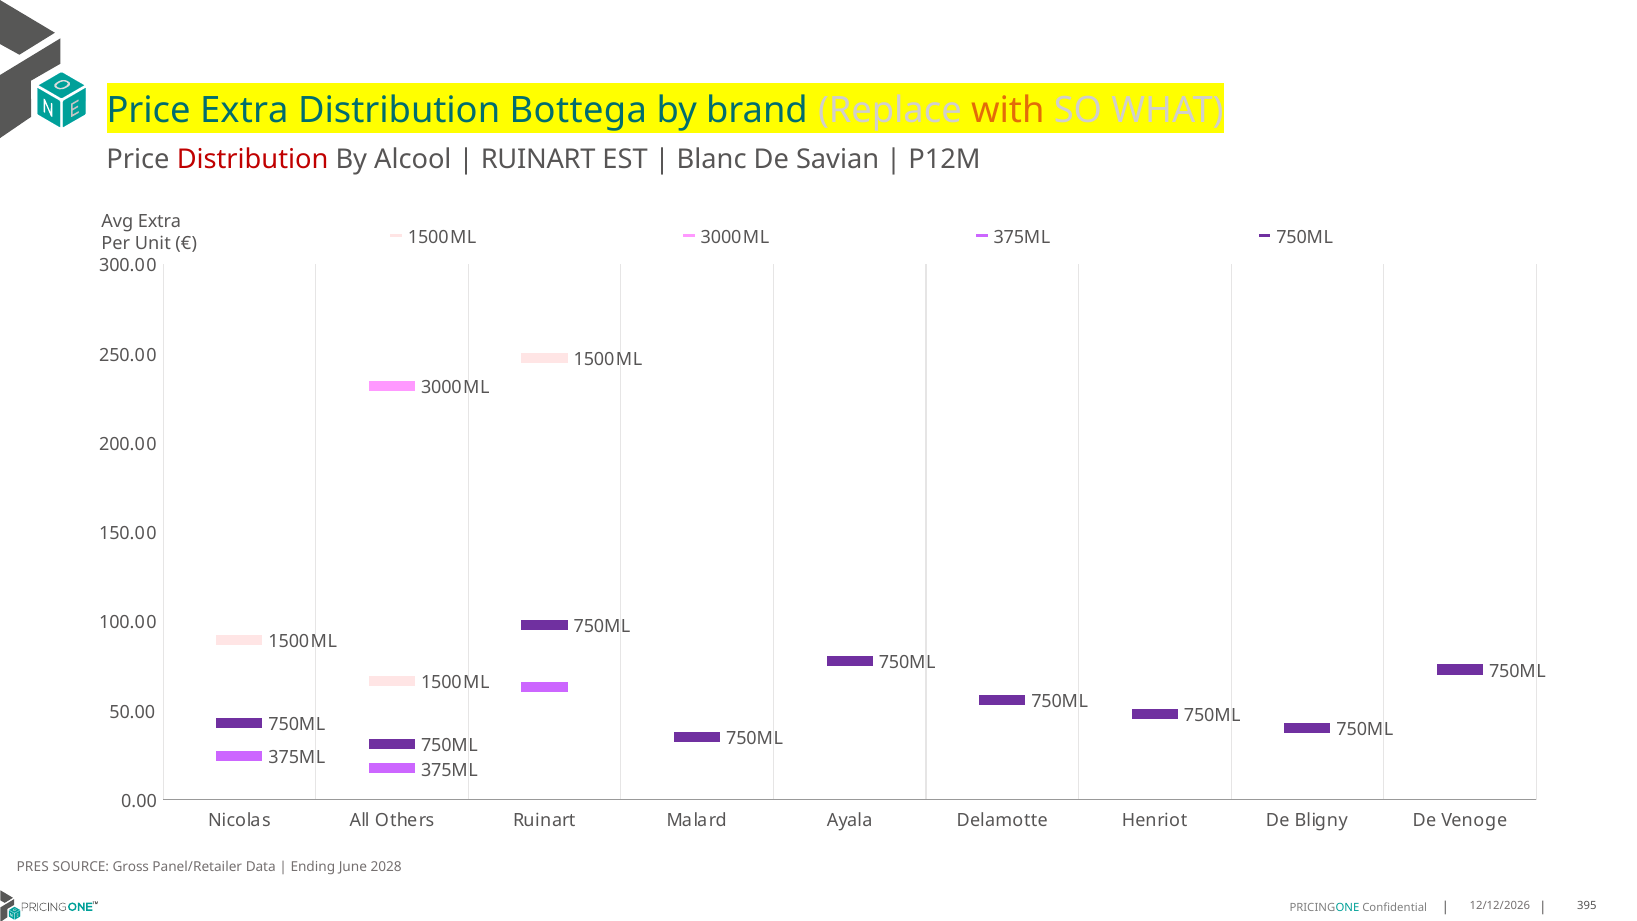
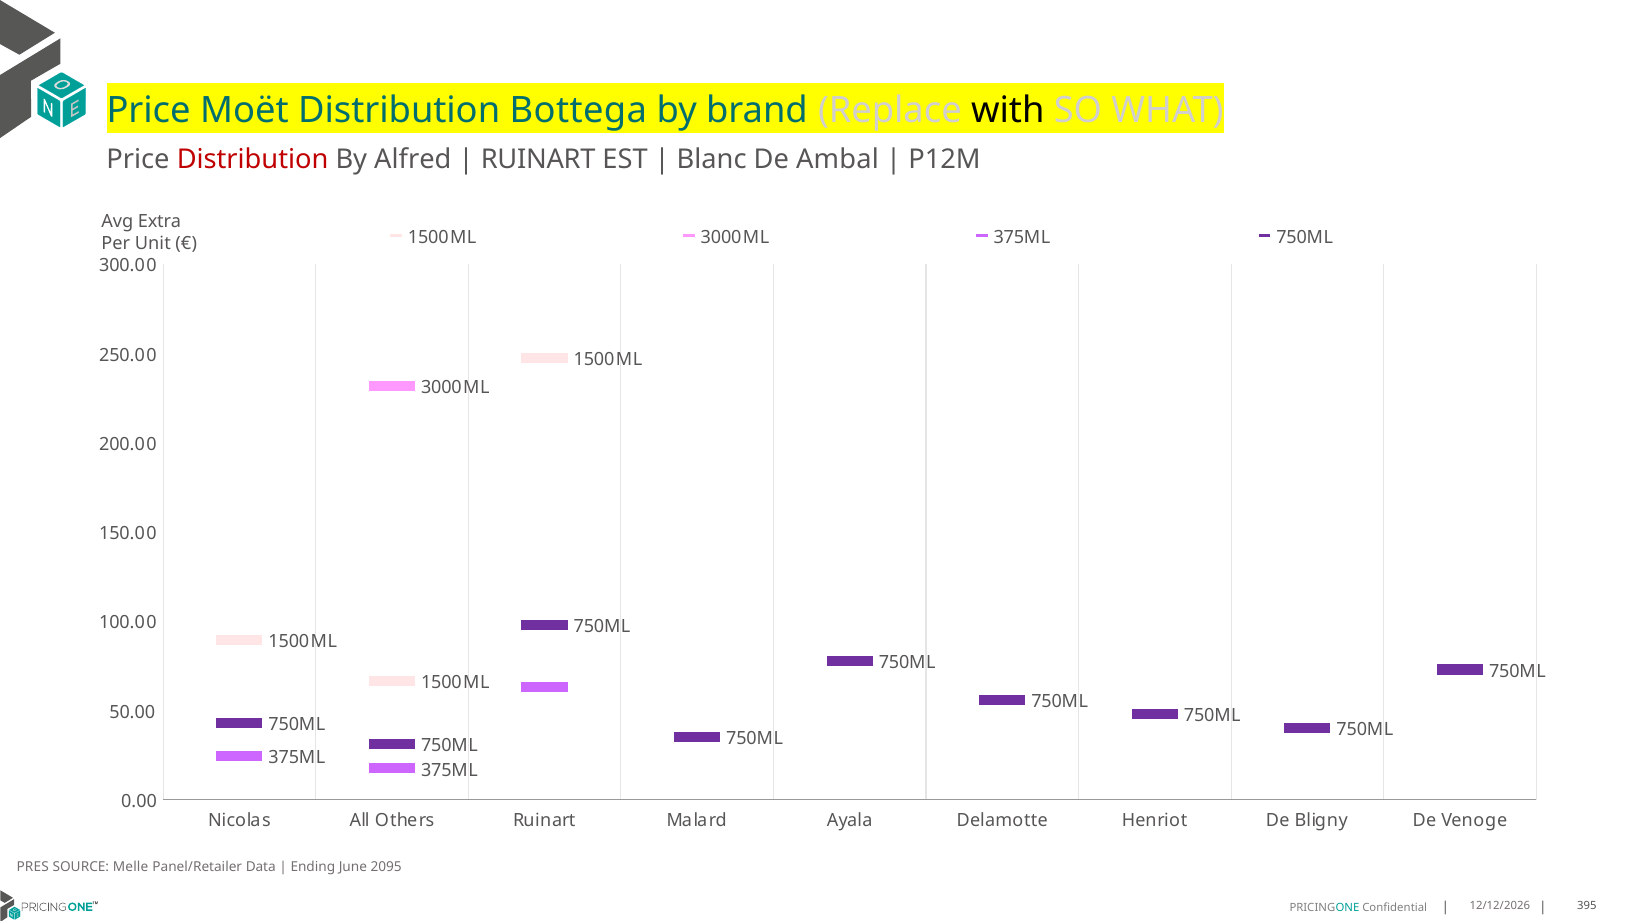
Price Extra: Extra -> Moët
with colour: orange -> black
Alcool: Alcool -> Alfred
Savian: Savian -> Ambal
Gross: Gross -> Melle
2028: 2028 -> 2095
